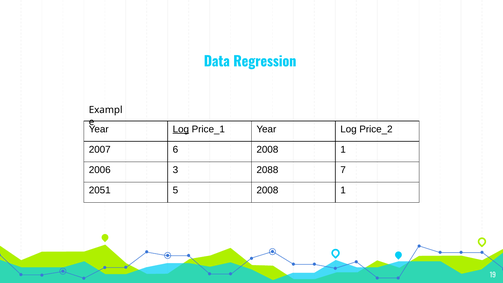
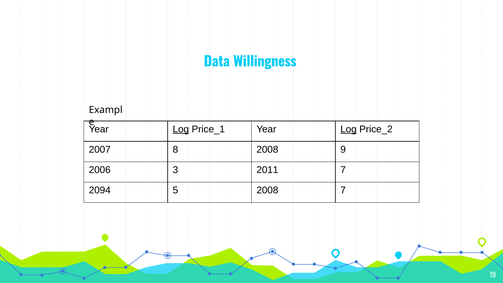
Regression: Regression -> Willingness
Log at (348, 129) underline: none -> present
6: 6 -> 8
1 at (343, 150): 1 -> 9
2088: 2088 -> 2011
2051: 2051 -> 2094
5 2008 1: 1 -> 7
